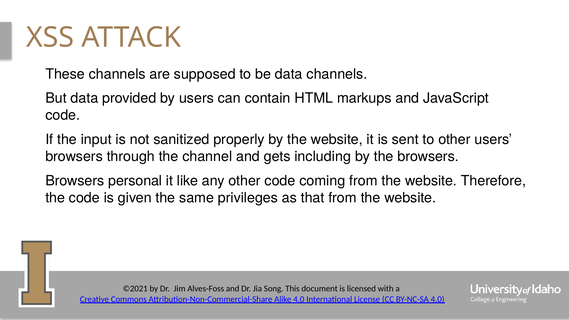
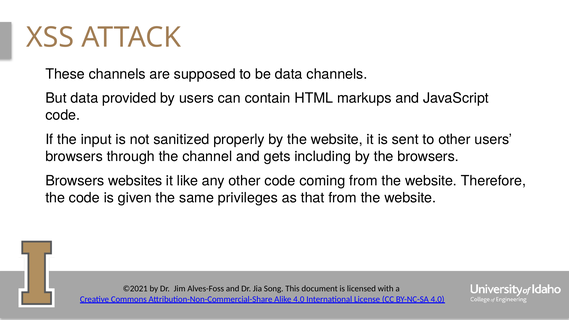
personal: personal -> websites
